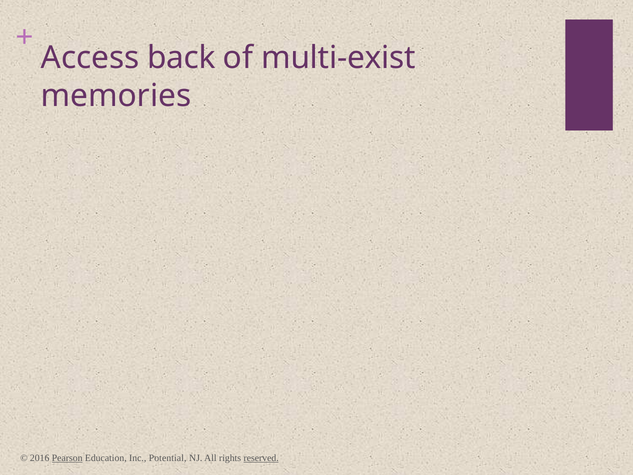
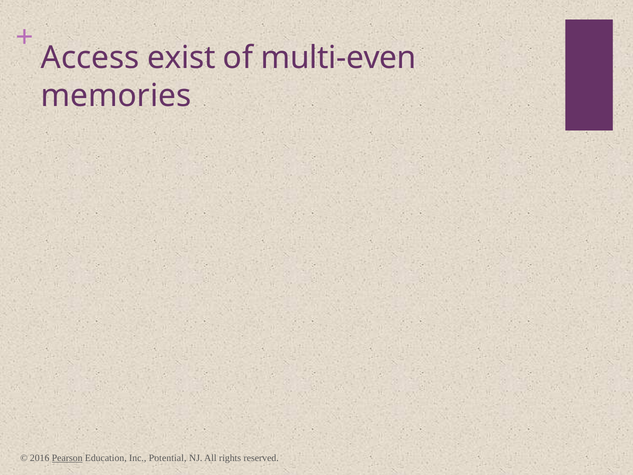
back: back -> exist
multi-exist: multi-exist -> multi-even
reserved underline: present -> none
